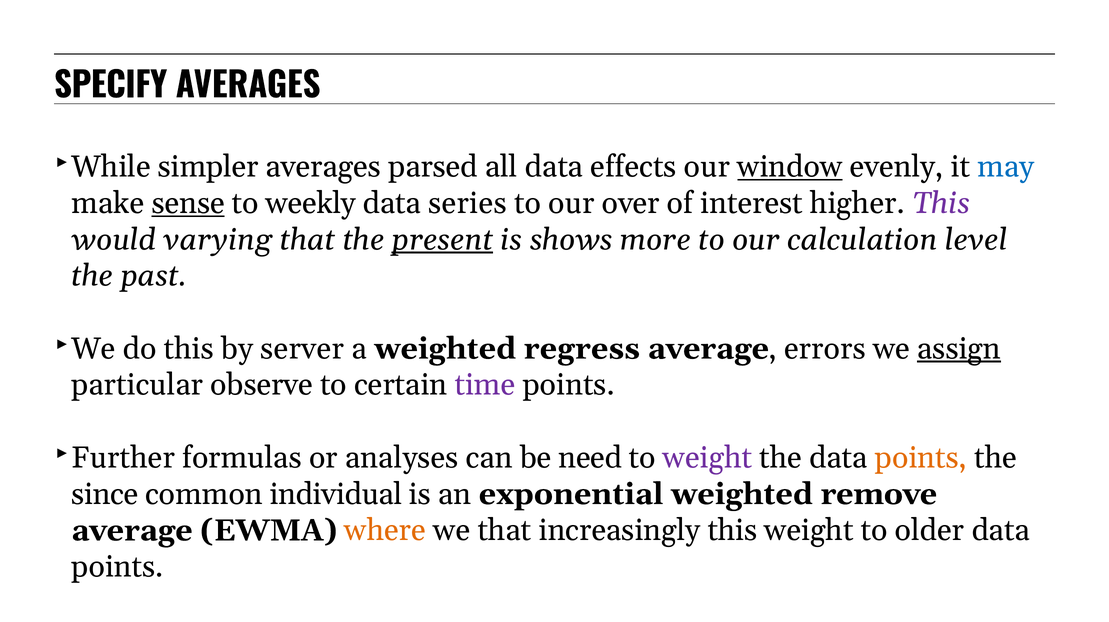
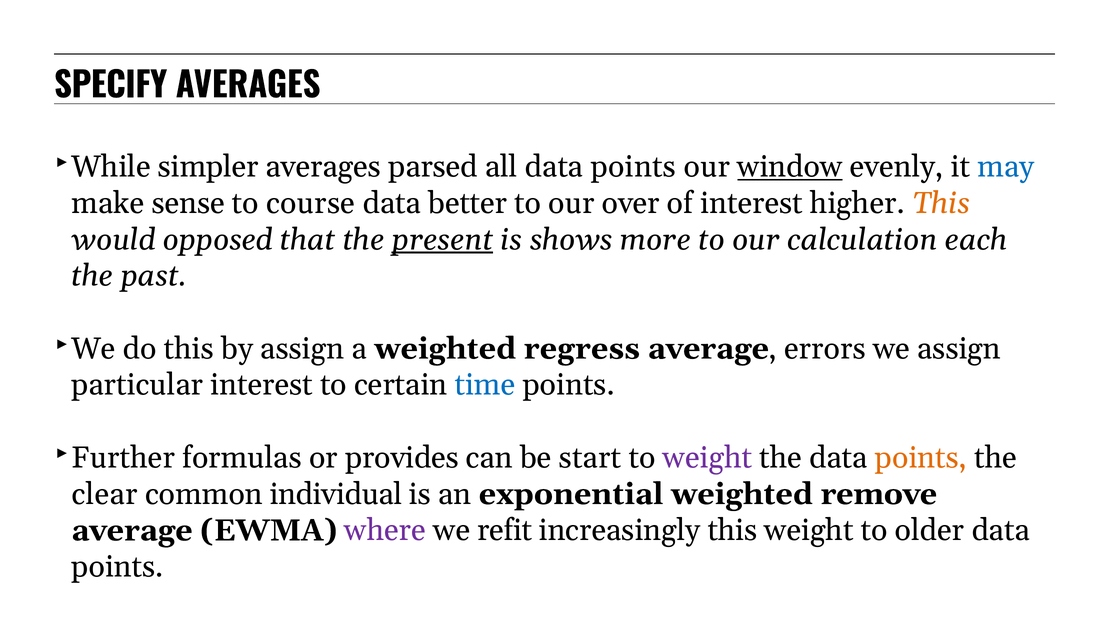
all data effects: effects -> points
sense underline: present -> none
weekly: weekly -> course
series: series -> better
This at (941, 203) colour: purple -> orange
varying: varying -> opposed
level: level -> each
by server: server -> assign
assign at (959, 349) underline: present -> none
particular observe: observe -> interest
time colour: purple -> blue
analyses: analyses -> provides
need: need -> start
since: since -> clear
where colour: orange -> purple
we that: that -> refit
